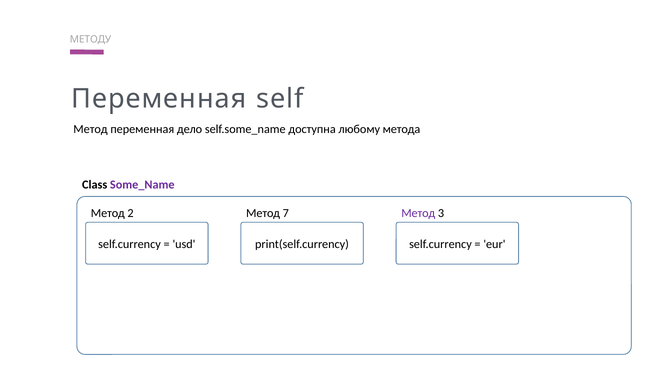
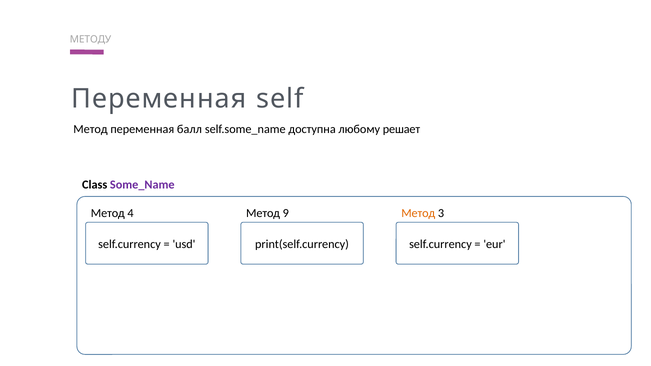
дело: дело -> балл
метода: метода -> решает
2: 2 -> 4
7: 7 -> 9
Метод at (418, 213) colour: purple -> orange
